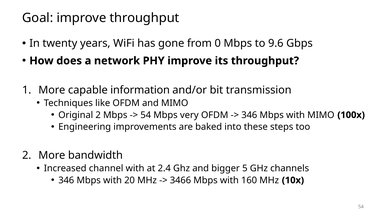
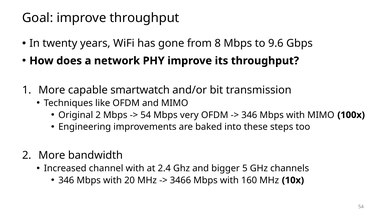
0: 0 -> 8
information: information -> smartwatch
